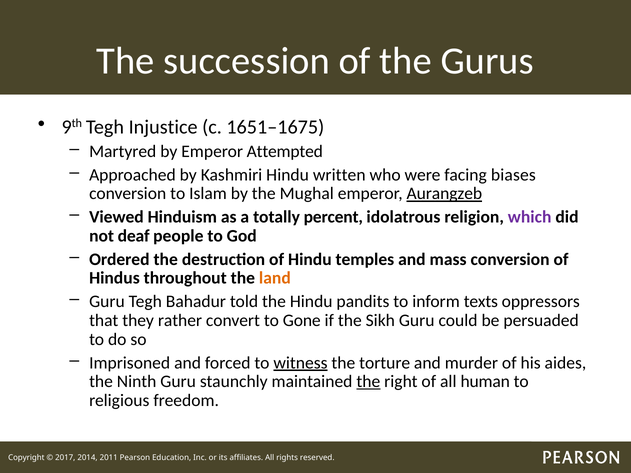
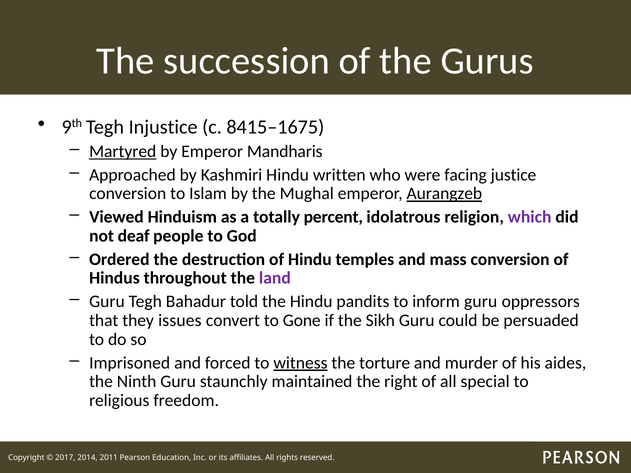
1651–1675: 1651–1675 -> 8415–1675
Martyred underline: none -> present
Attempted: Attempted -> Mandharis
biases: biases -> justice
land colour: orange -> purple
inform texts: texts -> guru
rather: rather -> issues
the at (368, 382) underline: present -> none
human: human -> special
